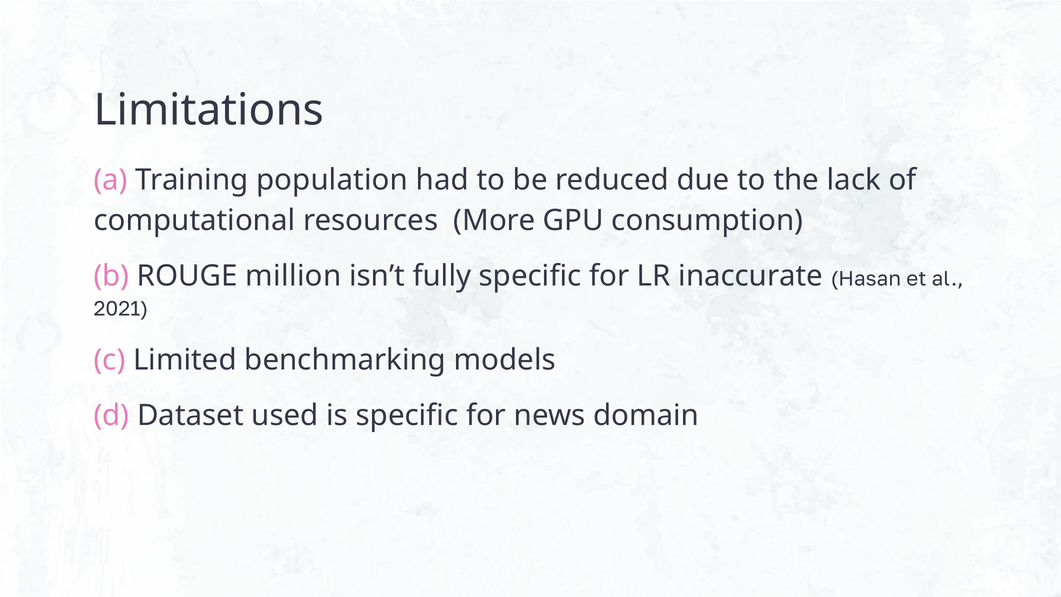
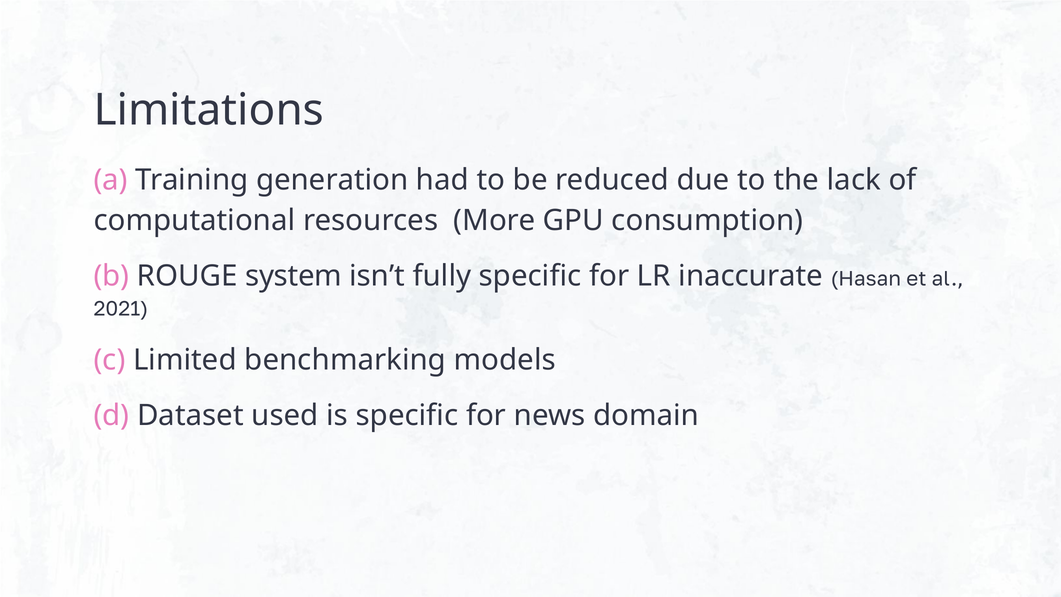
population: population -> generation
million: million -> system
